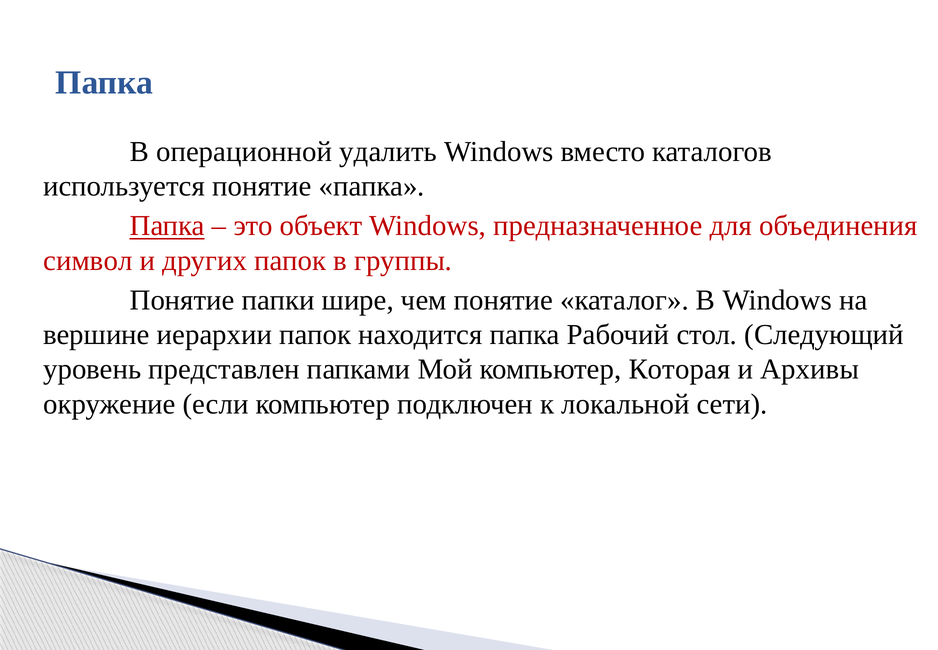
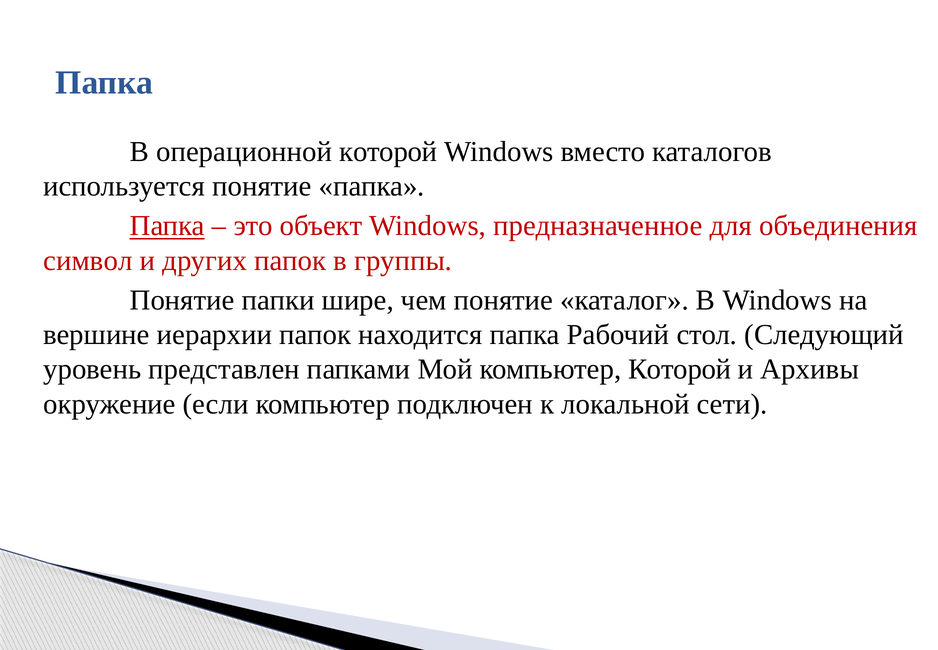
операционной удалить: удалить -> которой
компьютер Которая: Которая -> Которой
